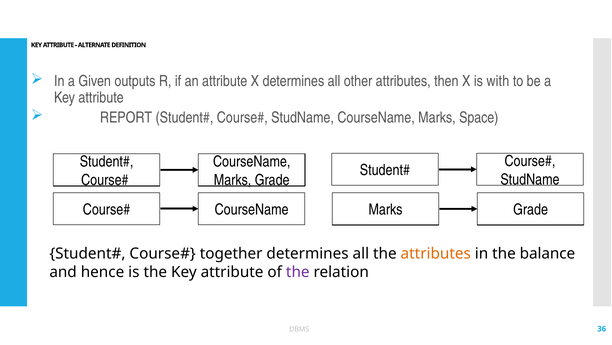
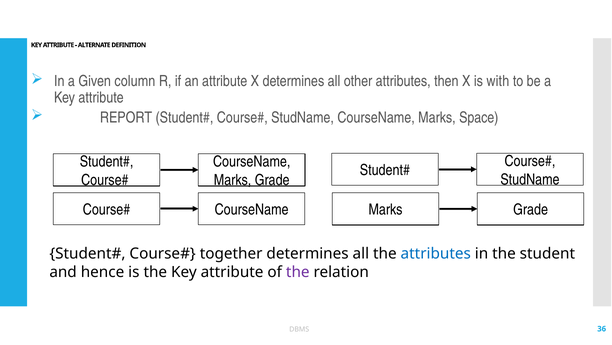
outputs: outputs -> column
attributes at (436, 253) colour: orange -> blue
balance: balance -> student
